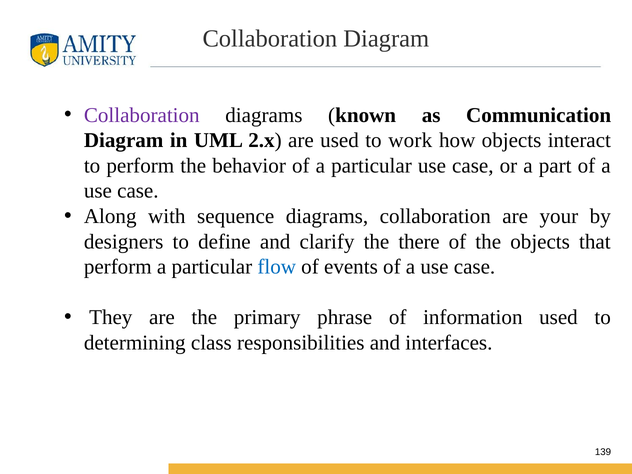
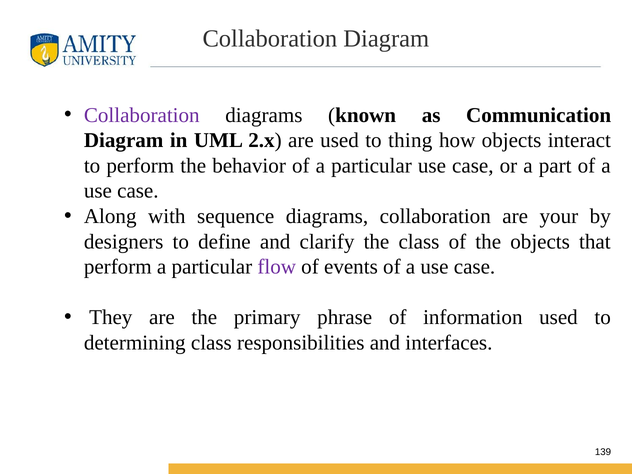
work: work -> thing
the there: there -> class
flow colour: blue -> purple
